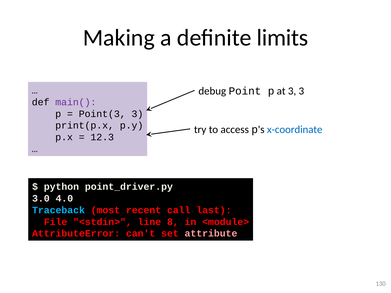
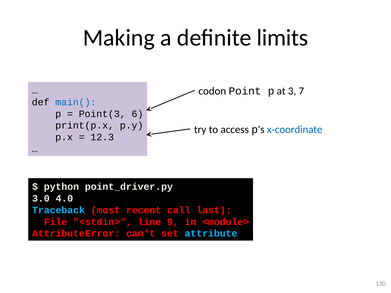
debug: debug -> codon
3 3: 3 -> 7
main( colour: purple -> blue
Point(3 3: 3 -> 6
8: 8 -> 9
attribute colour: pink -> light blue
